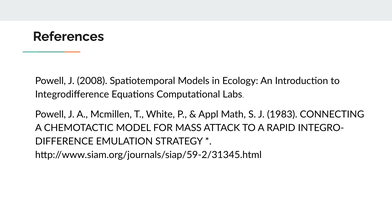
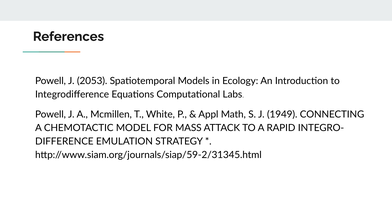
2008: 2008 -> 2053
1983: 1983 -> 1949
